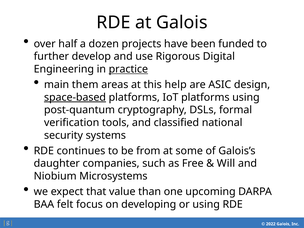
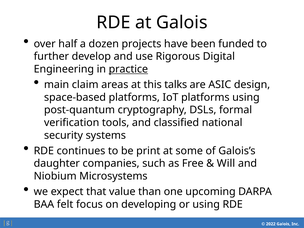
them: them -> claim
help: help -> talks
space-based underline: present -> none
from: from -> print
